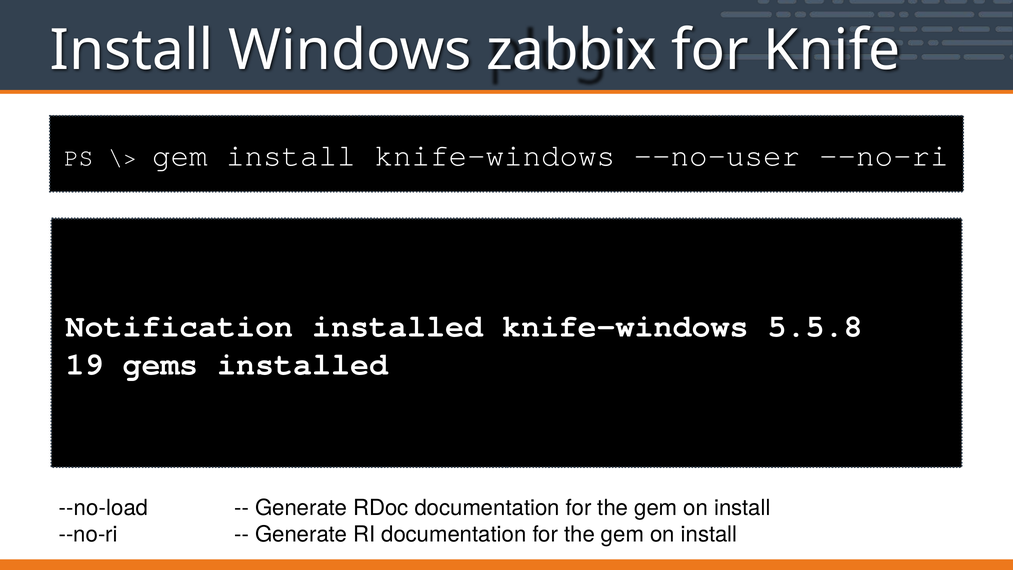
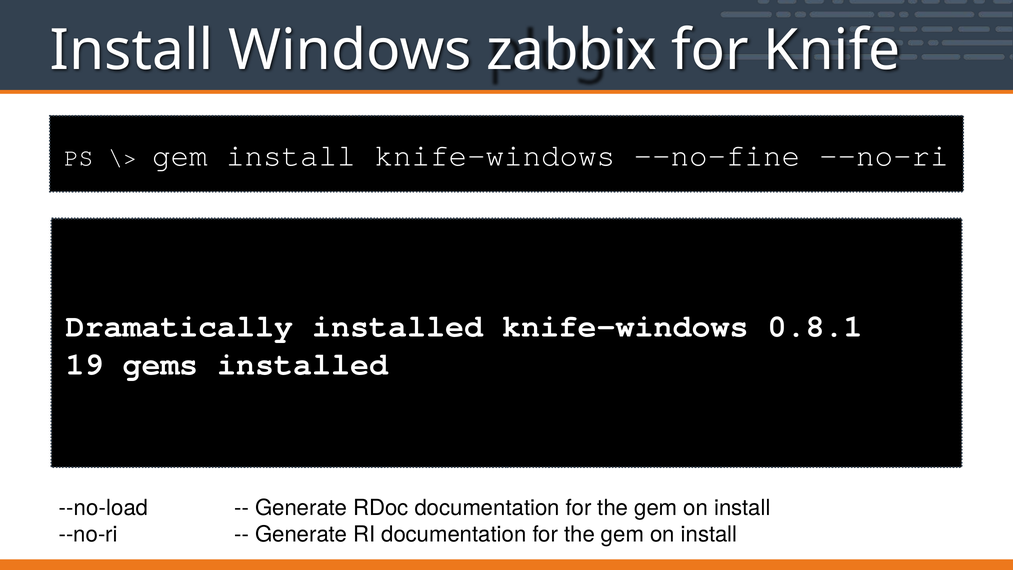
--no-user: --no-user -> --no-fine
Notification: Notification -> Dramatically
5.5.8: 5.5.8 -> 0.8.1
